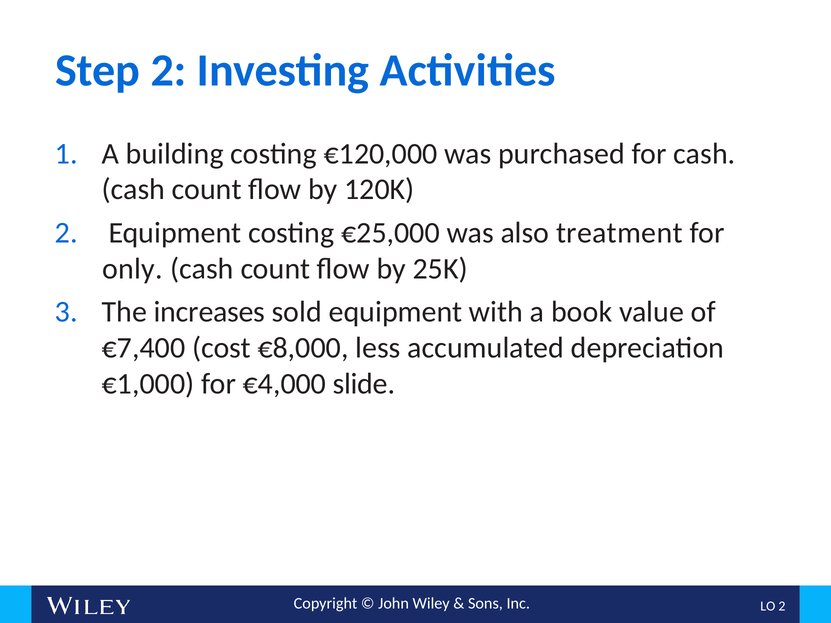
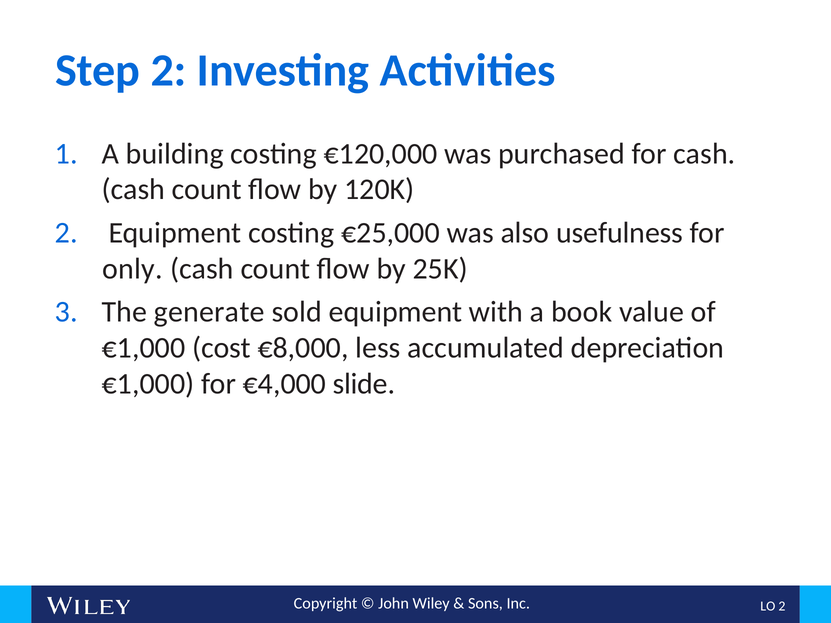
treatment: treatment -> usefulness
increases: increases -> generate
€7,400 at (143, 348): €7,400 -> €1,000
